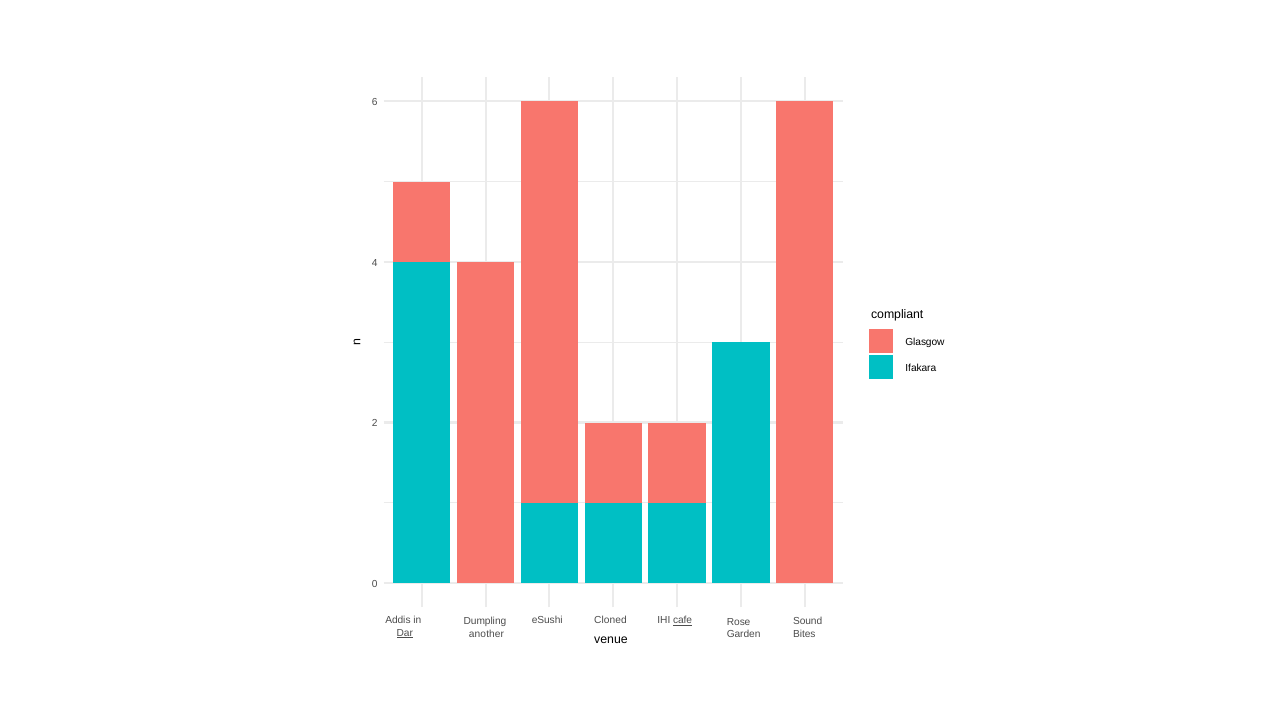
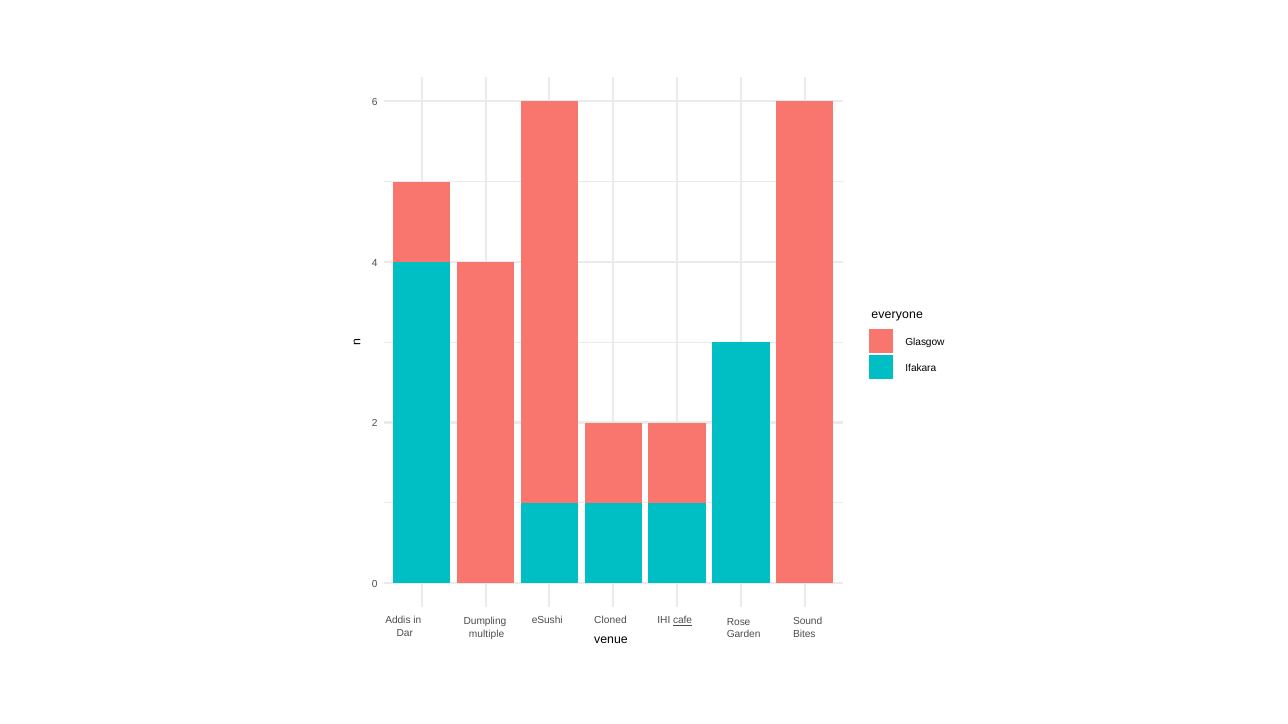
compliant: compliant -> everyone
Dar underline: present -> none
another: another -> multiple
